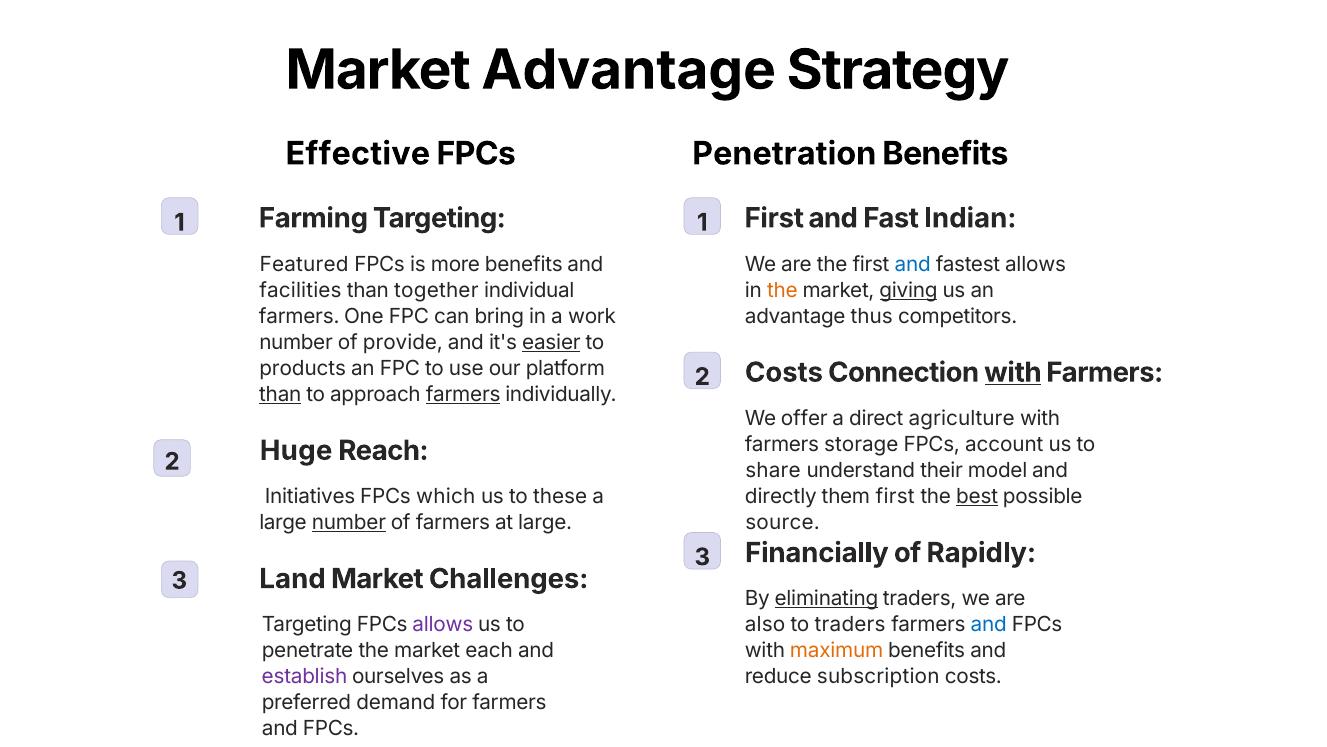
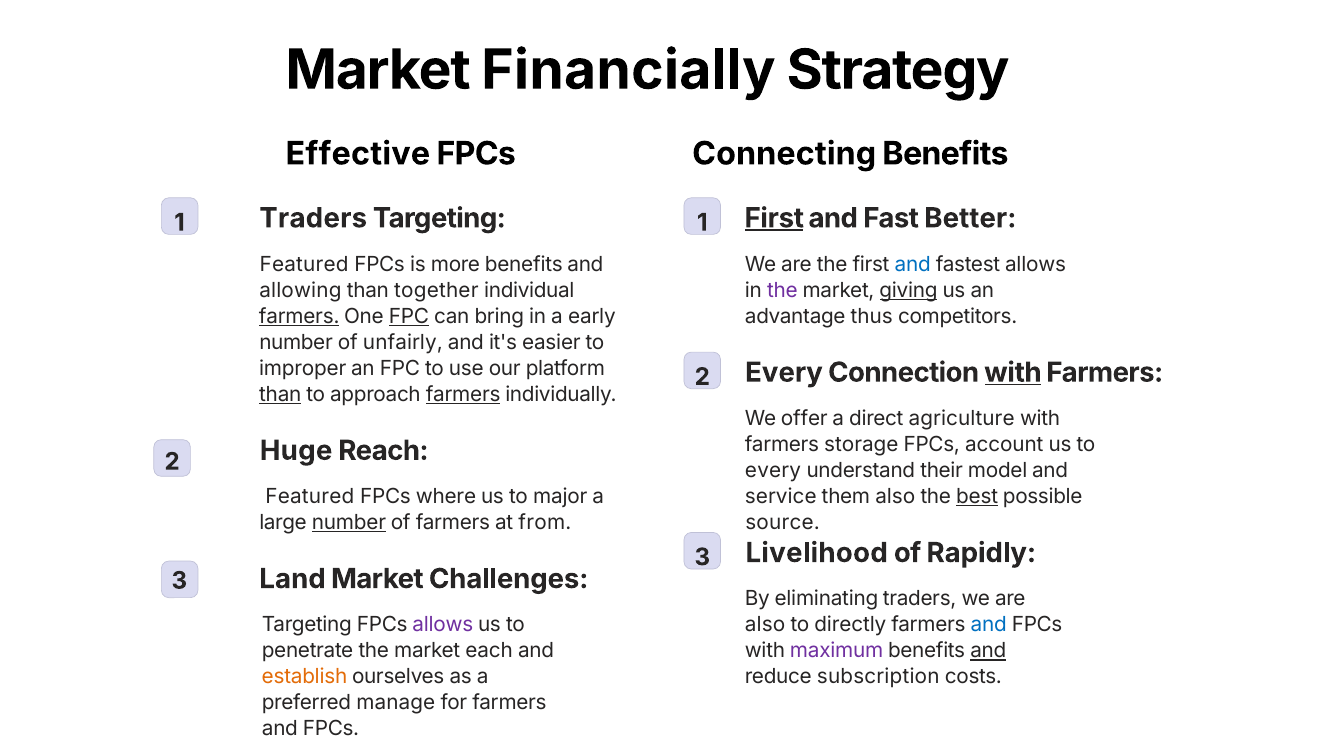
Market Advantage: Advantage -> Financially
Penetration: Penetration -> Connecting
1 Farming: Farming -> Traders
First at (774, 218) underline: none -> present
Indian: Indian -> Better
facilities: facilities -> allowing
the at (782, 290) colour: orange -> purple
farmers at (299, 316) underline: none -> present
FPC at (409, 316) underline: none -> present
work: work -> early
provide: provide -> unfairly
easier underline: present -> none
products: products -> improper
2 Costs: Costs -> Every
share at (773, 470): share -> every
Initiatives at (310, 496): Initiatives -> Featured
which: which -> where
these: these -> major
directly: directly -> service
them first: first -> also
at large: large -> from
Financially: Financially -> Livelihood
eliminating underline: present -> none
to traders: traders -> directly
maximum colour: orange -> purple
and at (988, 650) underline: none -> present
establish colour: purple -> orange
demand: demand -> manage
